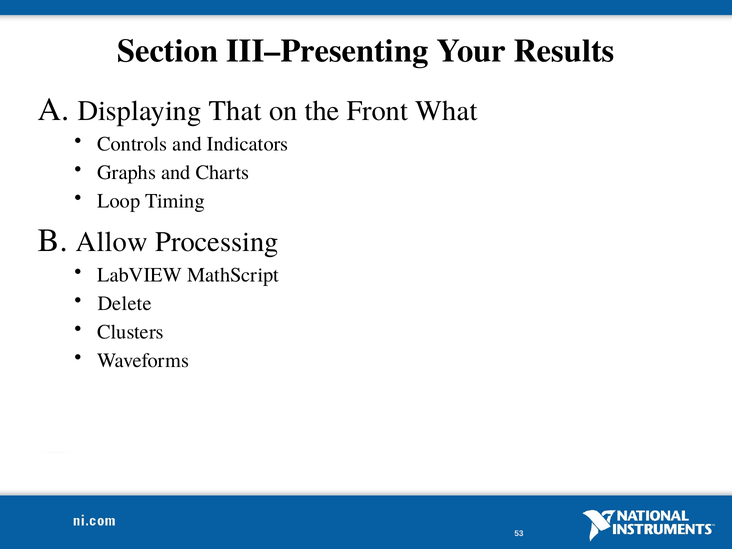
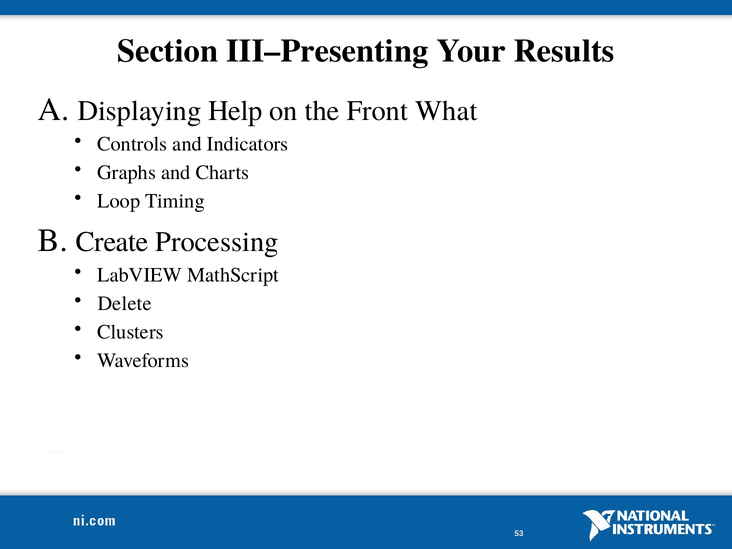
That: That -> Help
Allow: Allow -> Create
